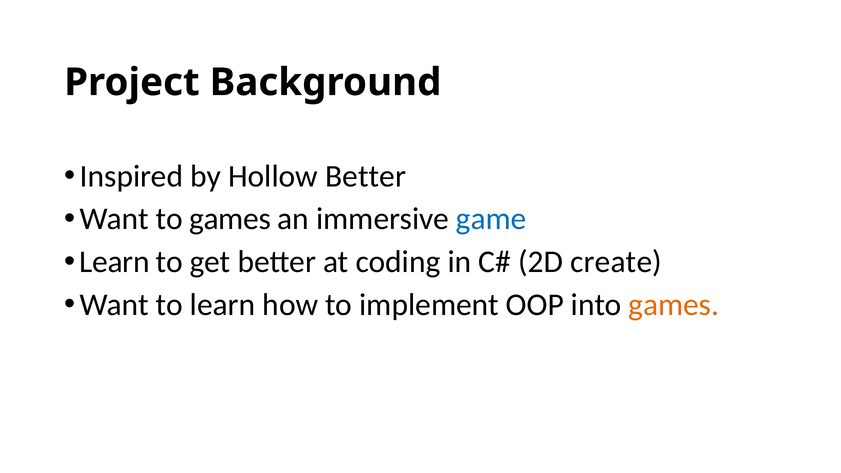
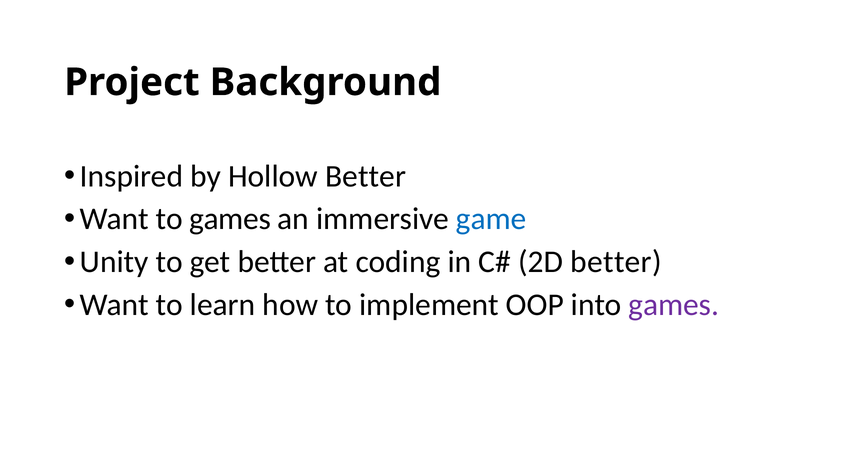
Learn at (114, 262): Learn -> Unity
2D create: create -> better
games at (674, 305) colour: orange -> purple
